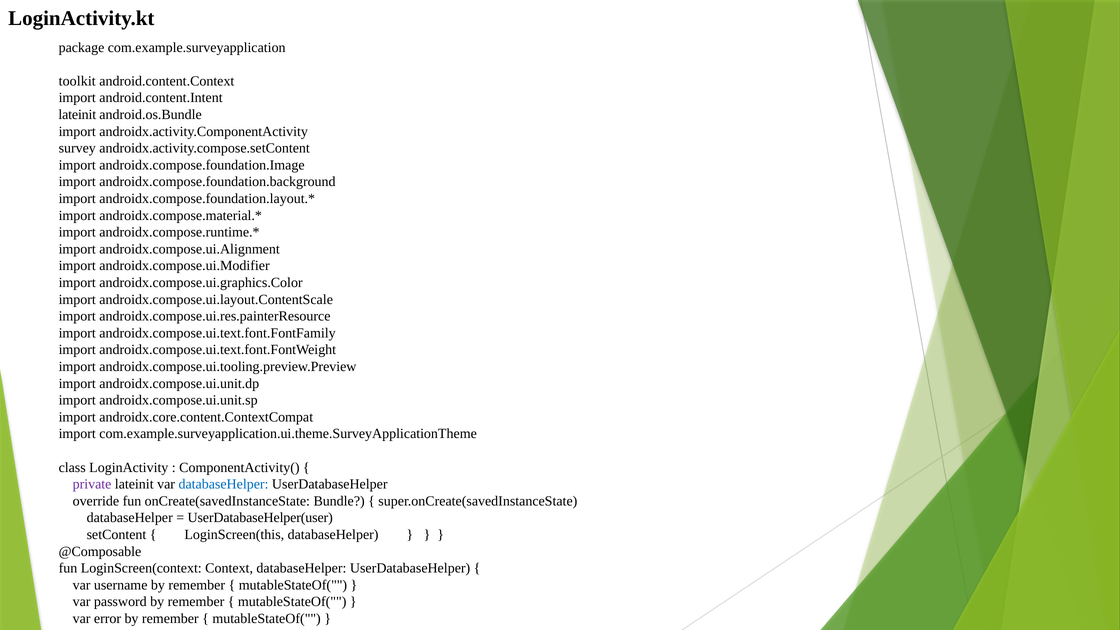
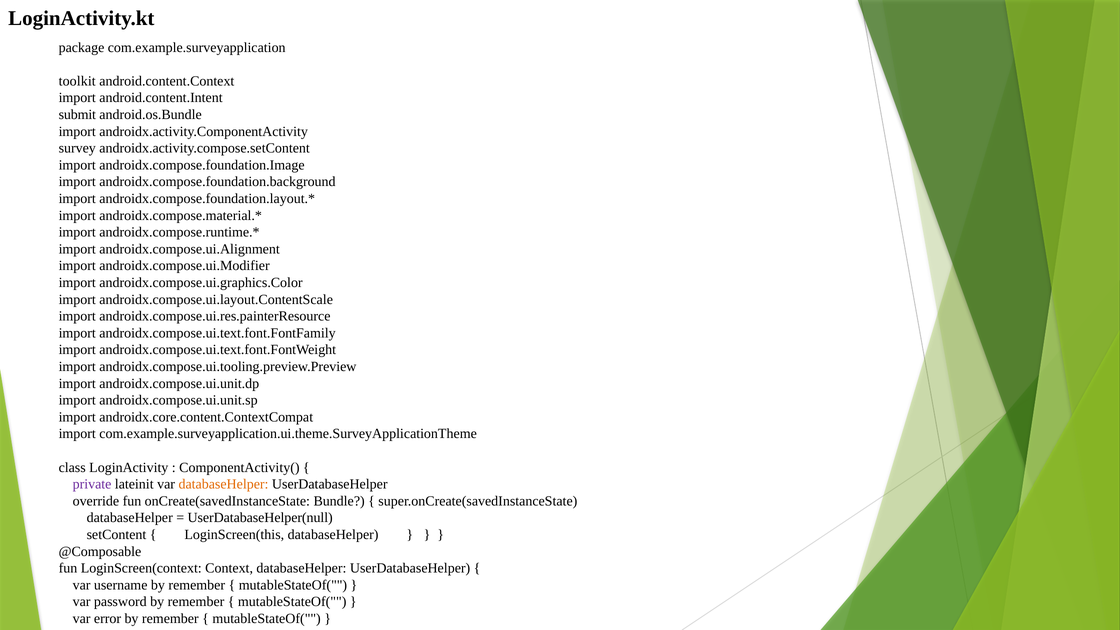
lateinit at (77, 115): lateinit -> submit
databaseHelper at (223, 484) colour: blue -> orange
UserDatabaseHelper(user: UserDatabaseHelper(user -> UserDatabaseHelper(null
